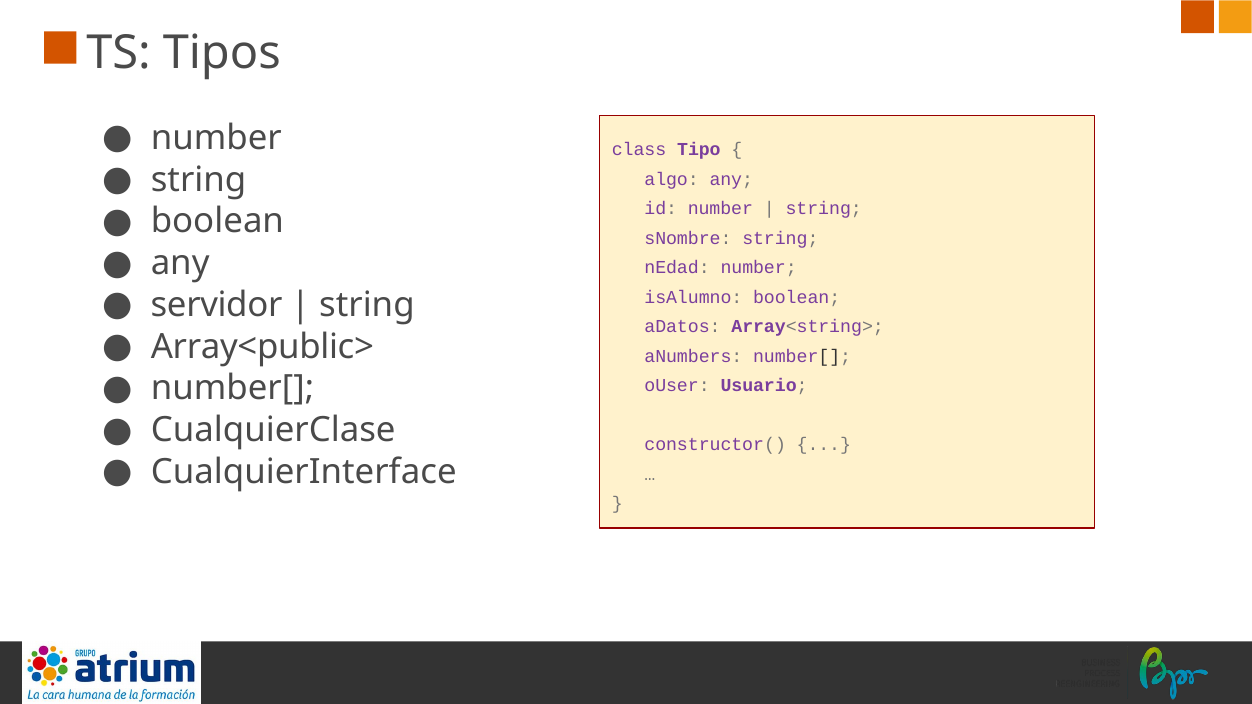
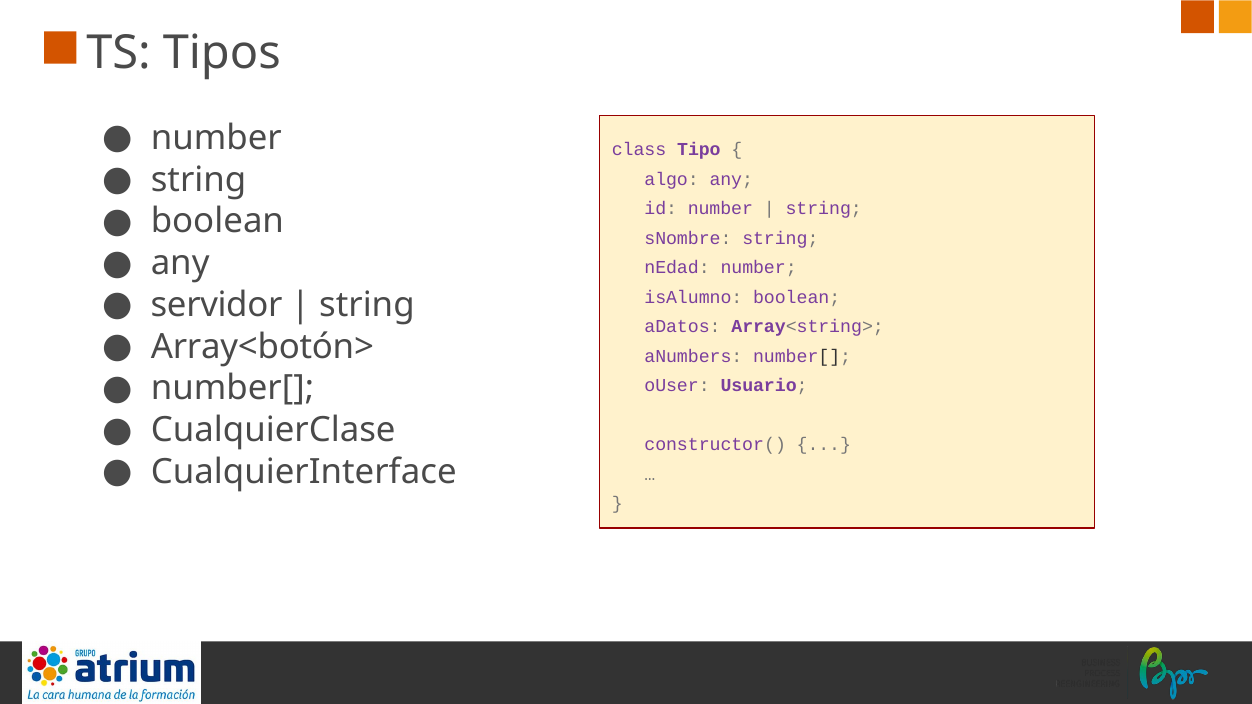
Array<public>: Array<public> -> Array<botón>
